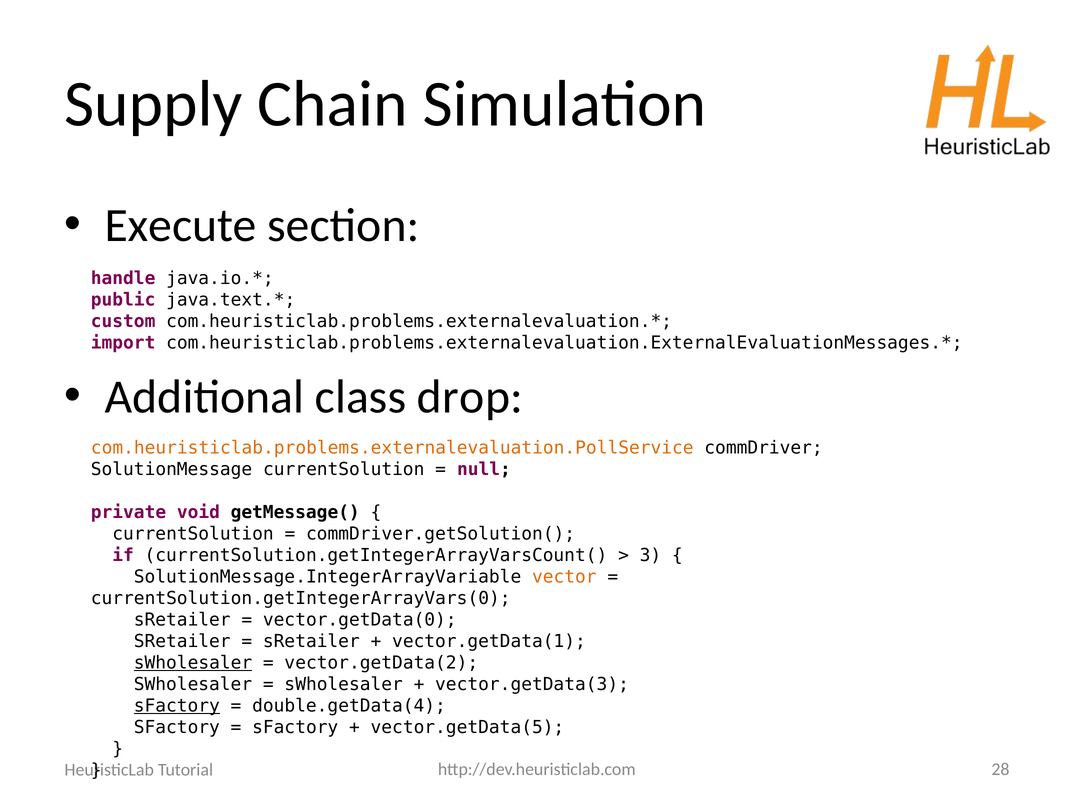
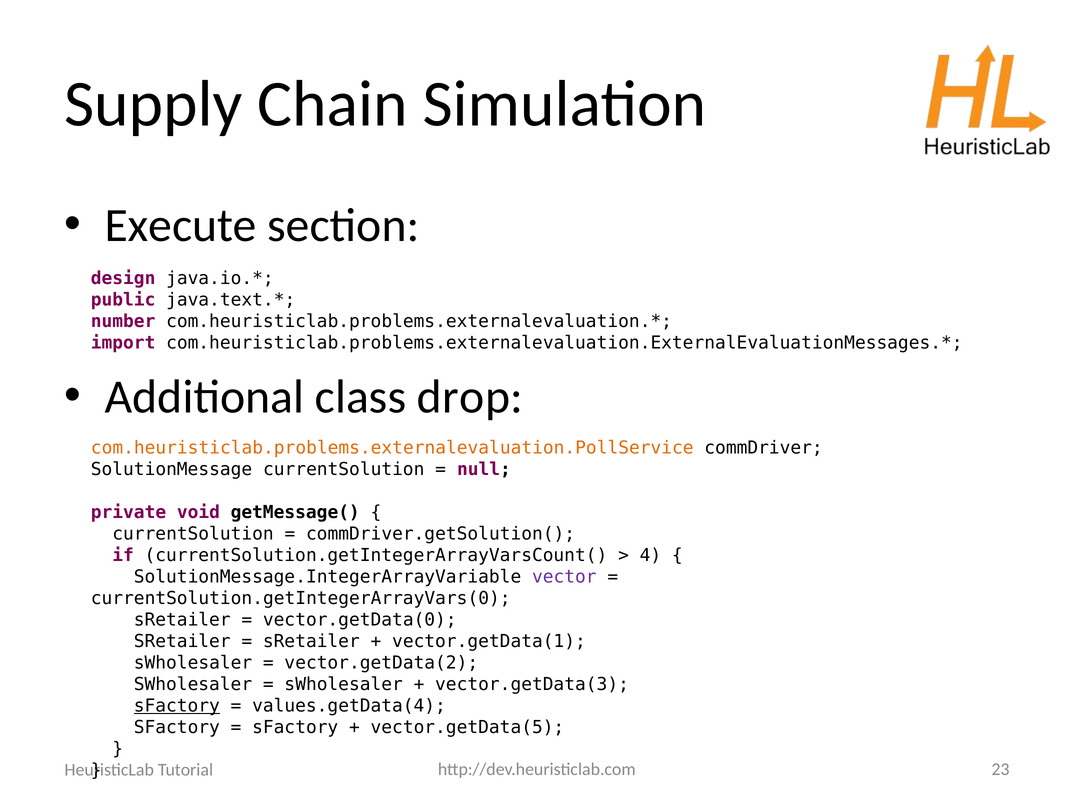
handle: handle -> design
custom: custom -> number
3: 3 -> 4
vector colour: orange -> purple
sWholesaler at (193, 662) underline: present -> none
double.getData(4: double.getData(4 -> values.getData(4
28: 28 -> 23
